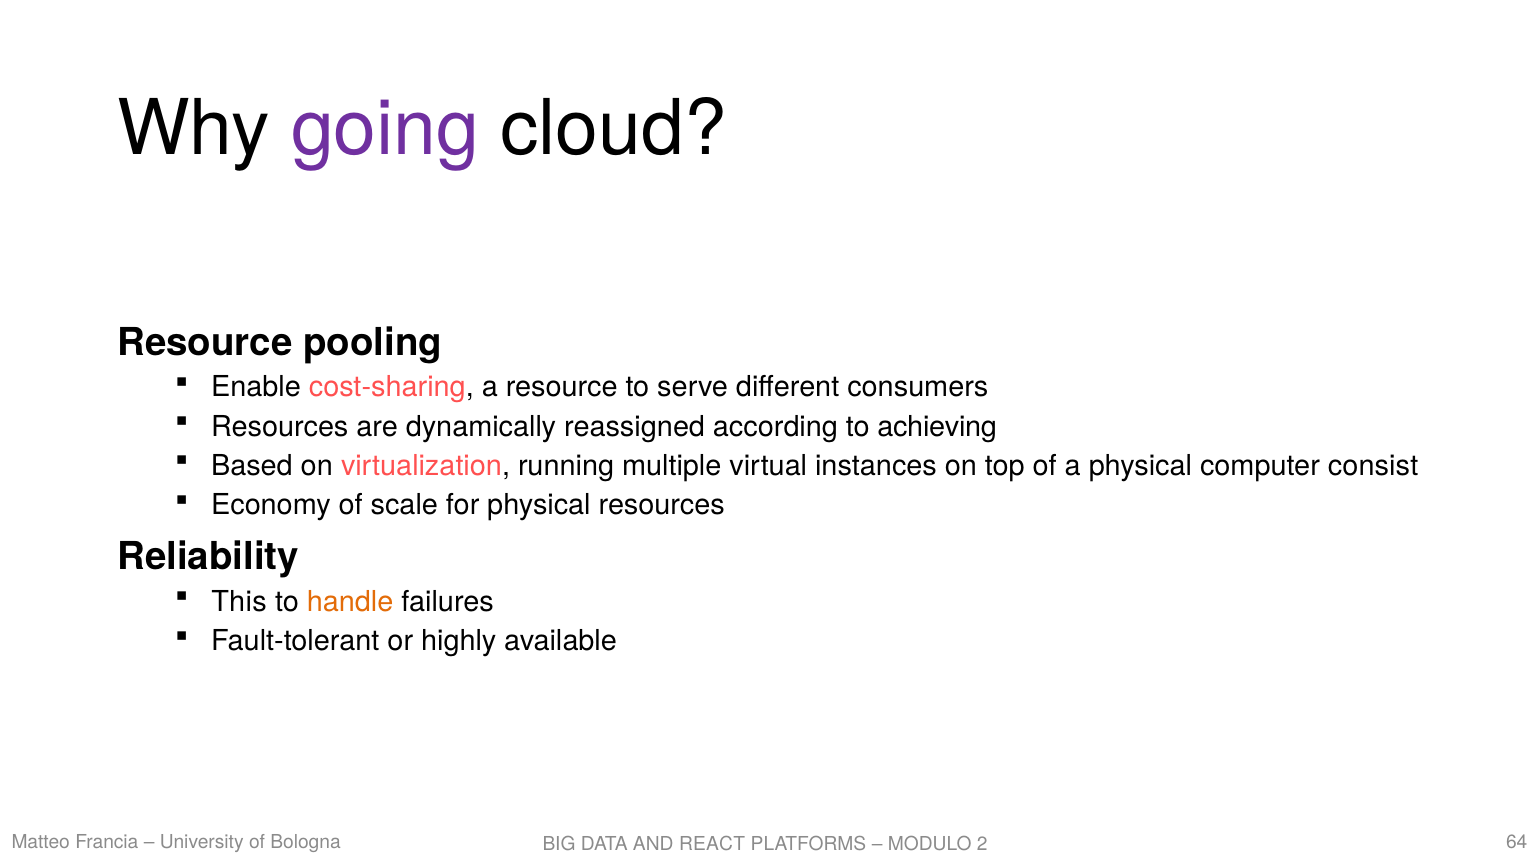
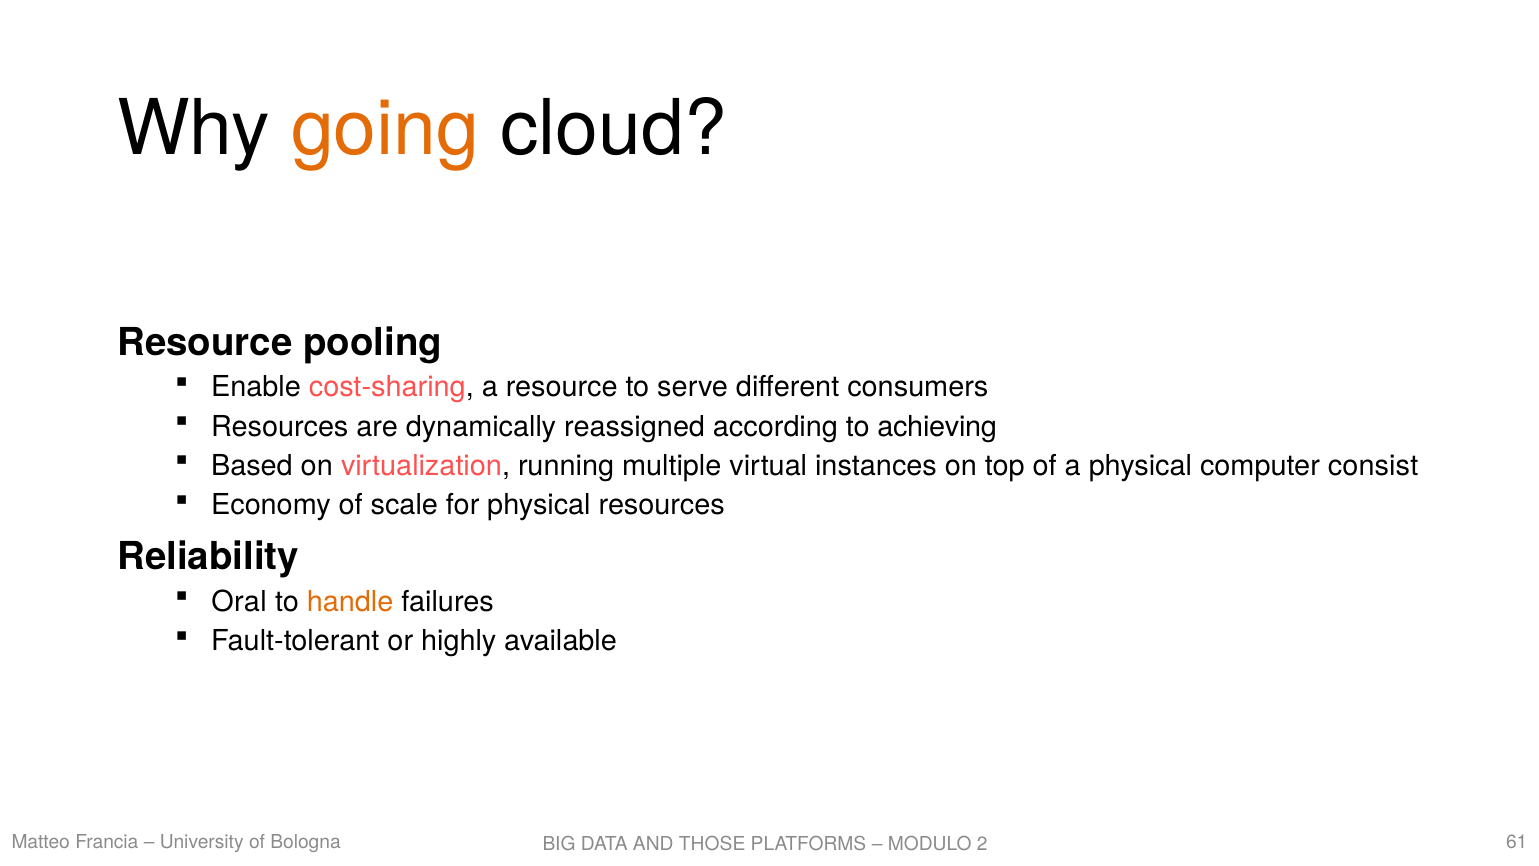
going colour: purple -> orange
This: This -> Oral
64: 64 -> 61
REACT: REACT -> THOSE
